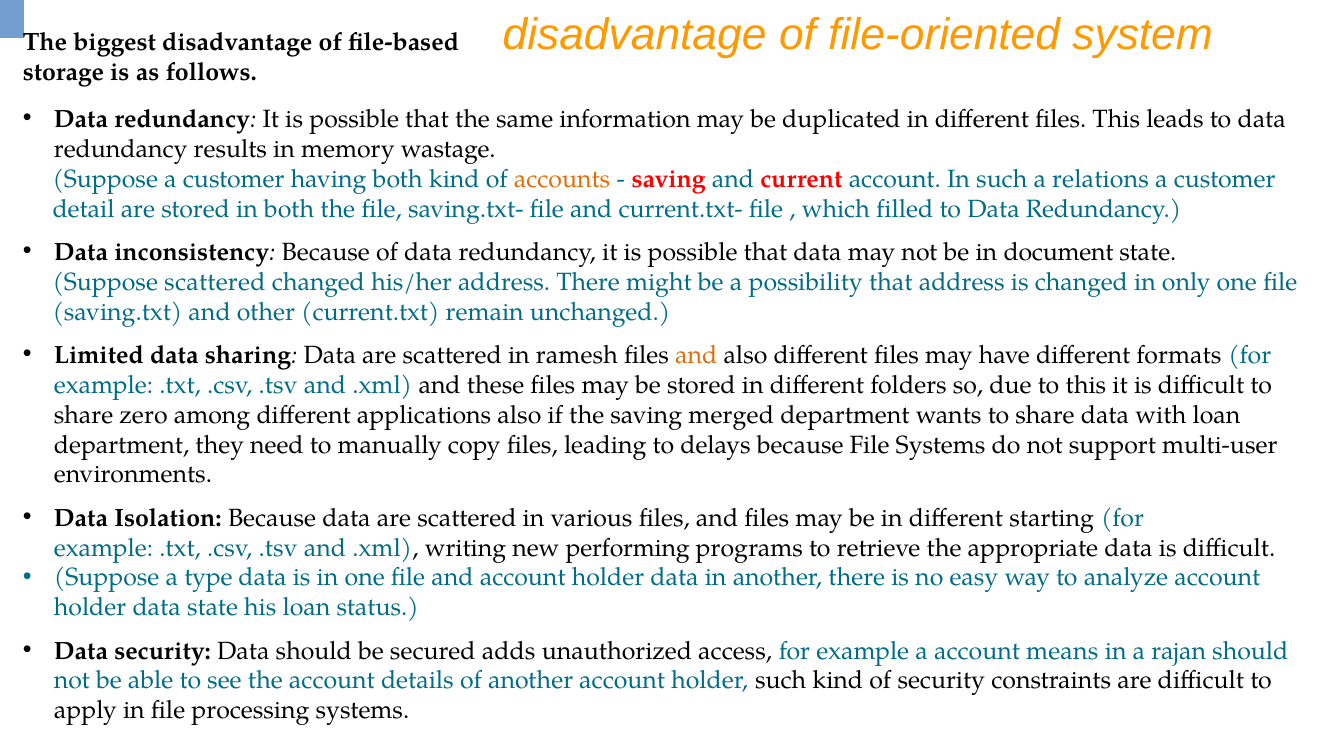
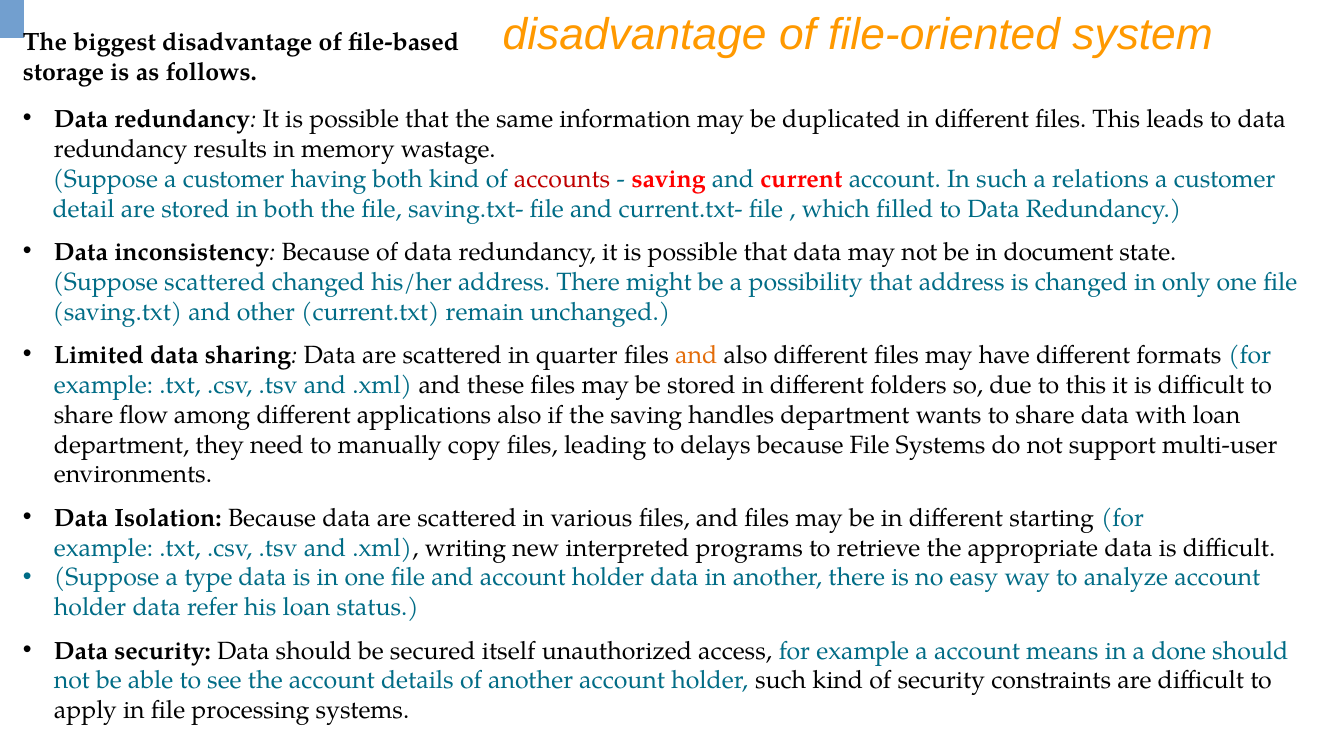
accounts colour: orange -> red
ramesh: ramesh -> quarter
zero: zero -> flow
merged: merged -> handles
performing: performing -> interpreted
data state: state -> refer
adds: adds -> itself
rajan: rajan -> done
